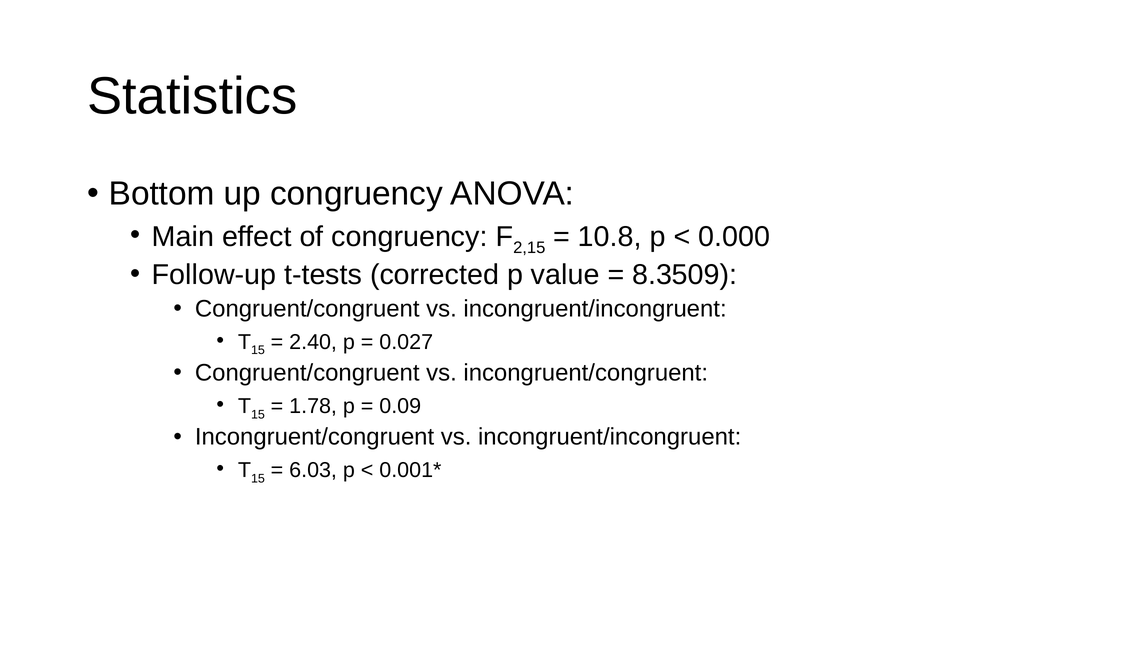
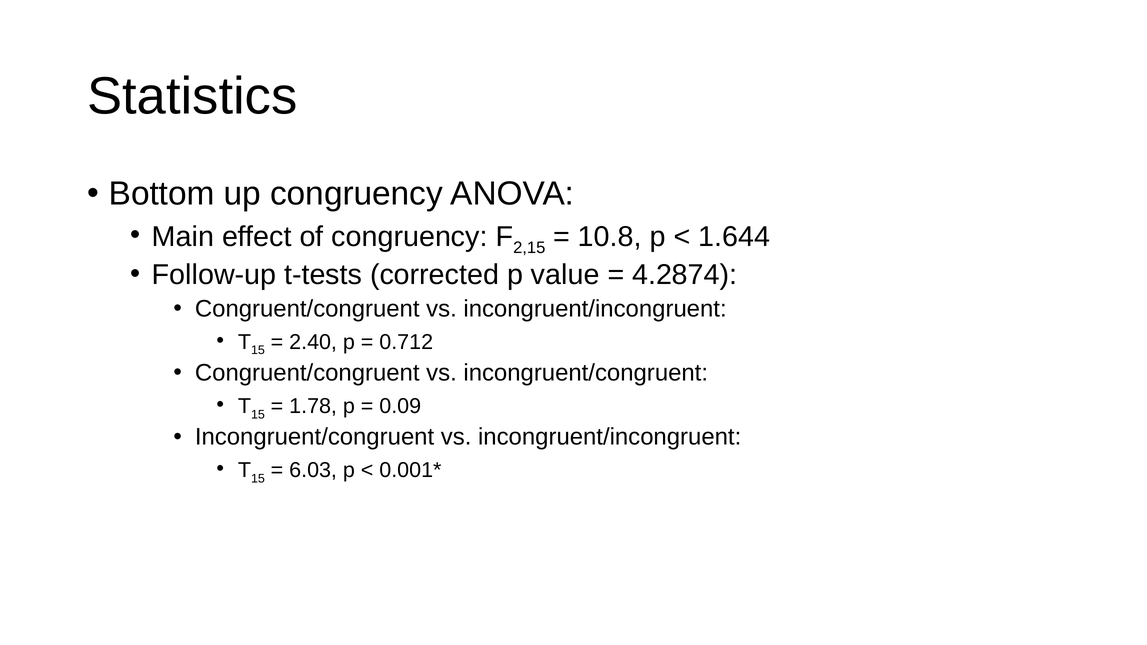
0.000: 0.000 -> 1.644
8.3509: 8.3509 -> 4.2874
0.027: 0.027 -> 0.712
